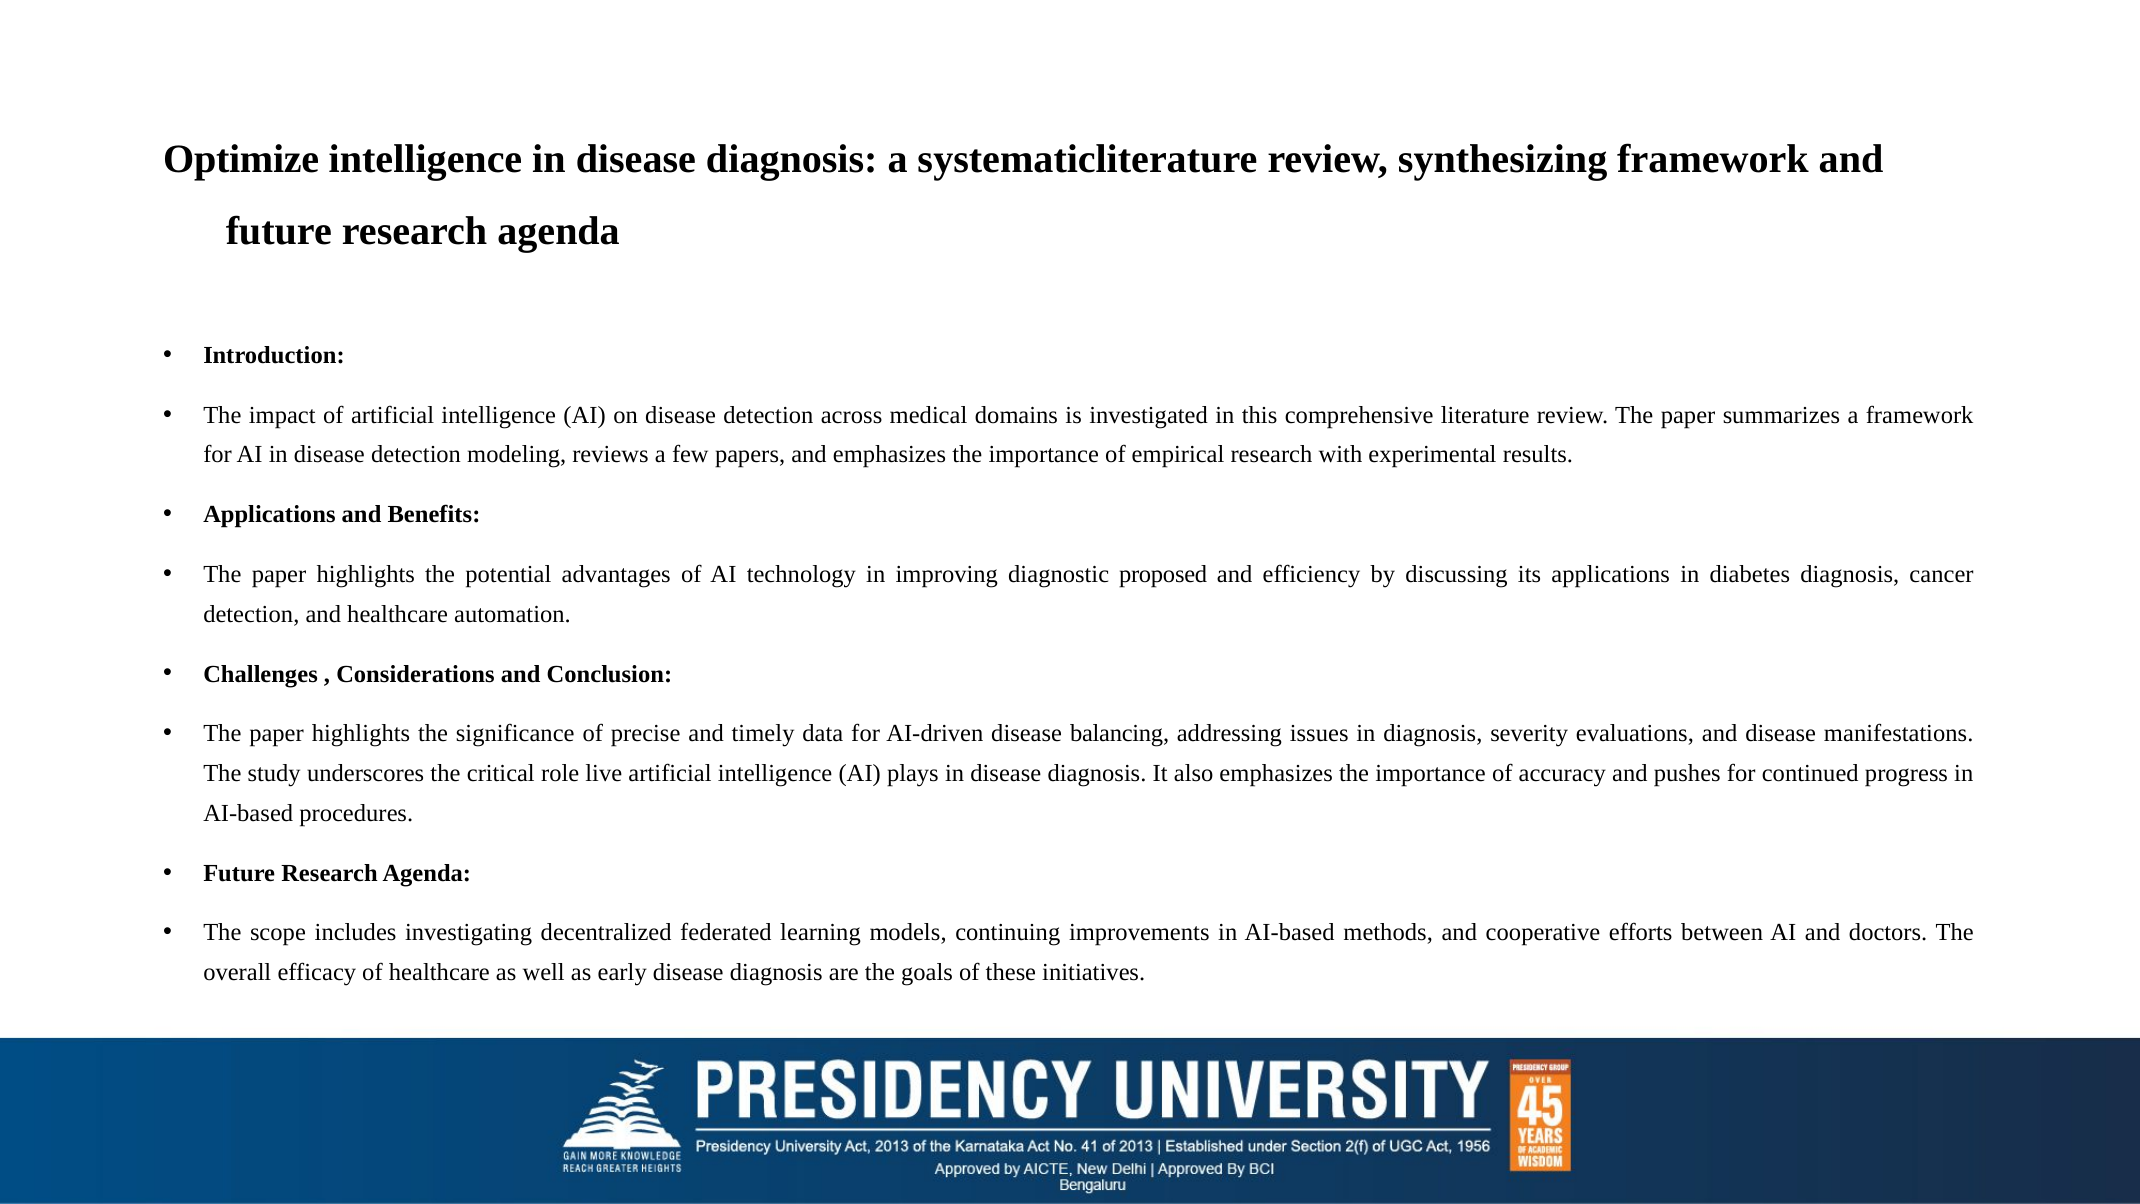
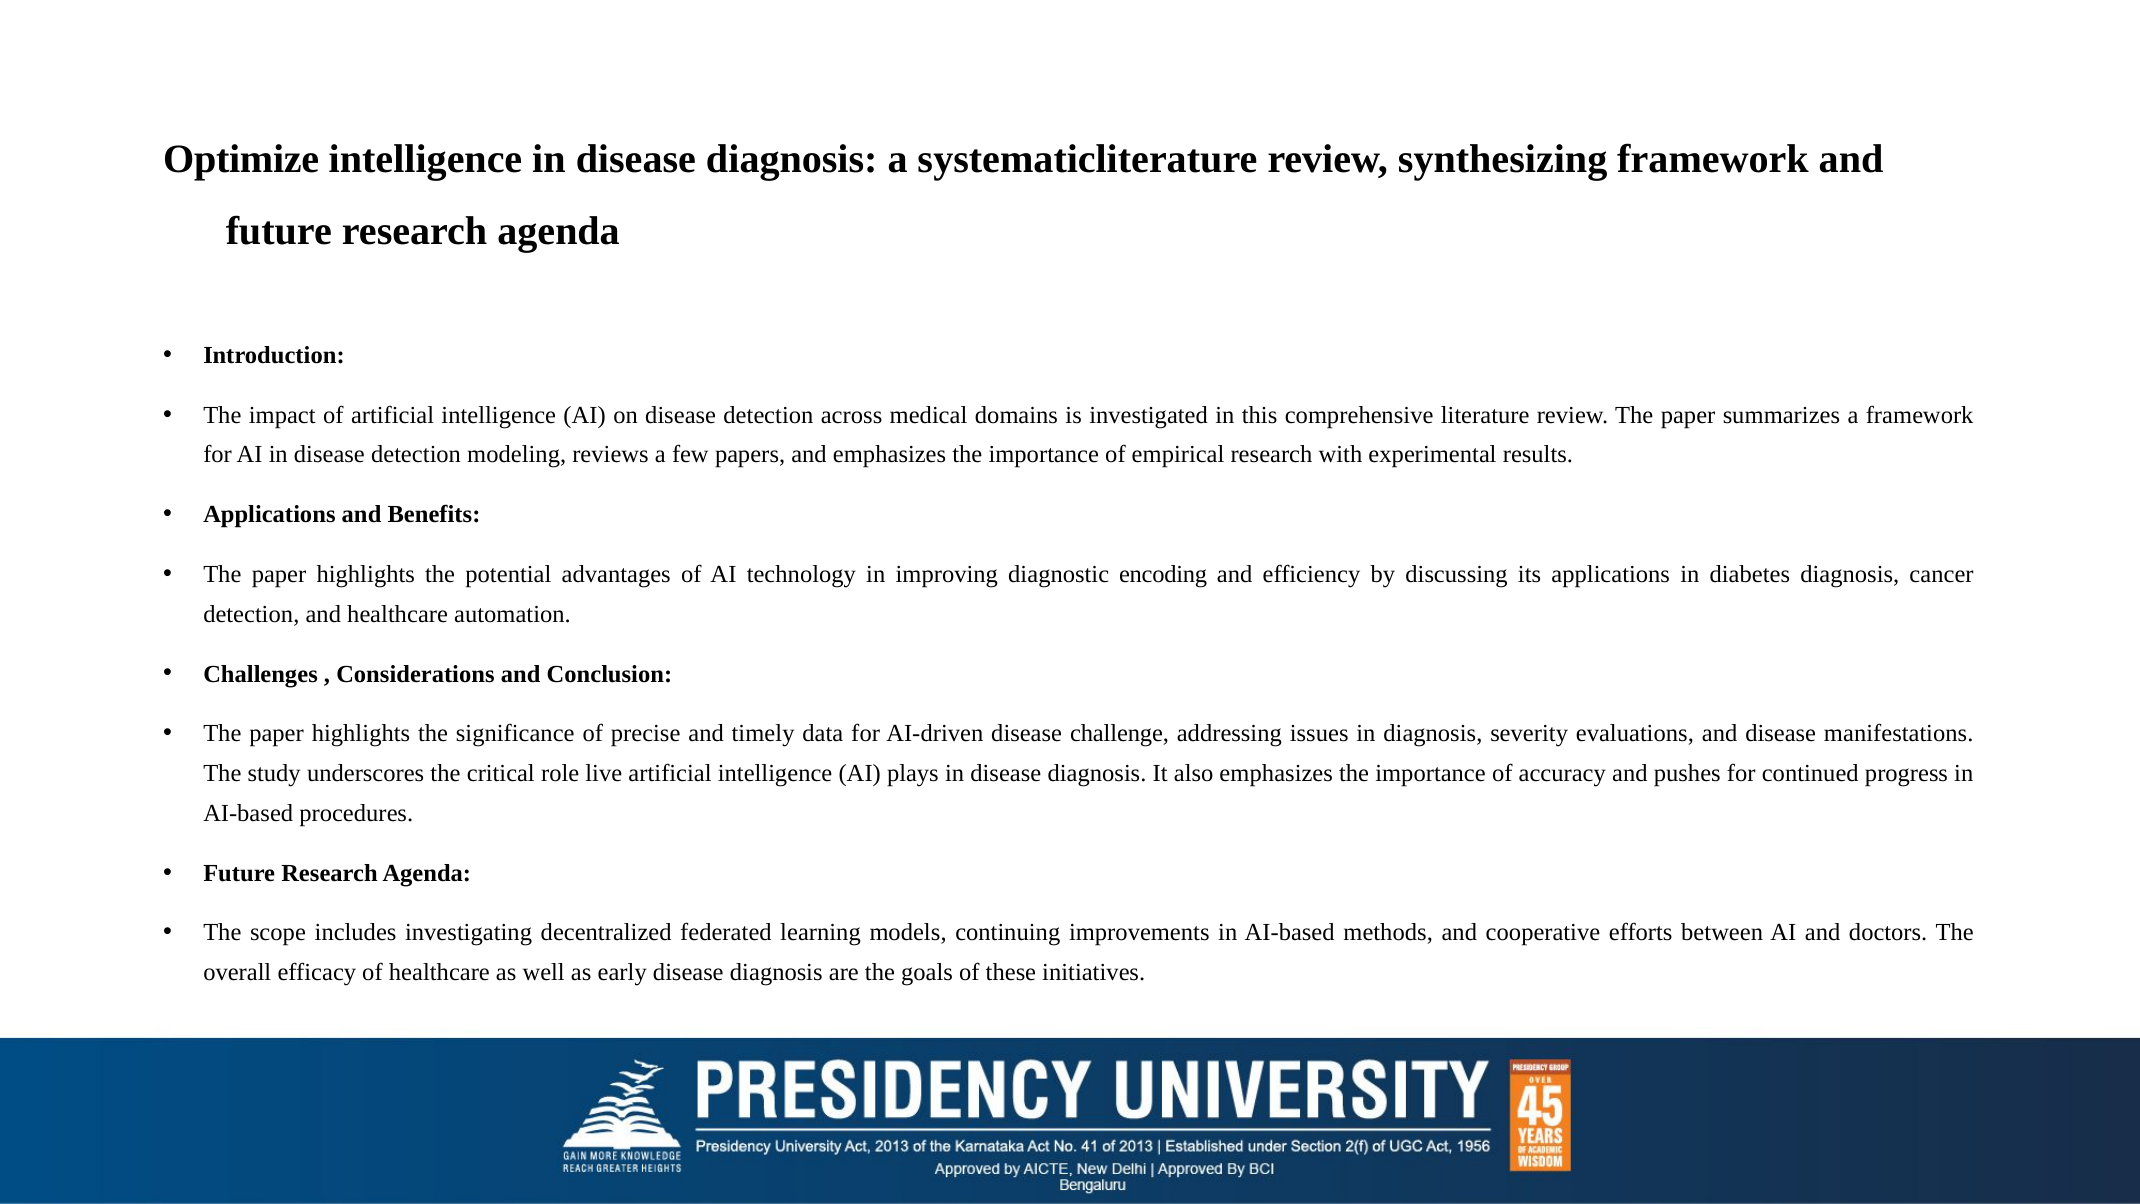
proposed: proposed -> encoding
balancing: balancing -> challenge
